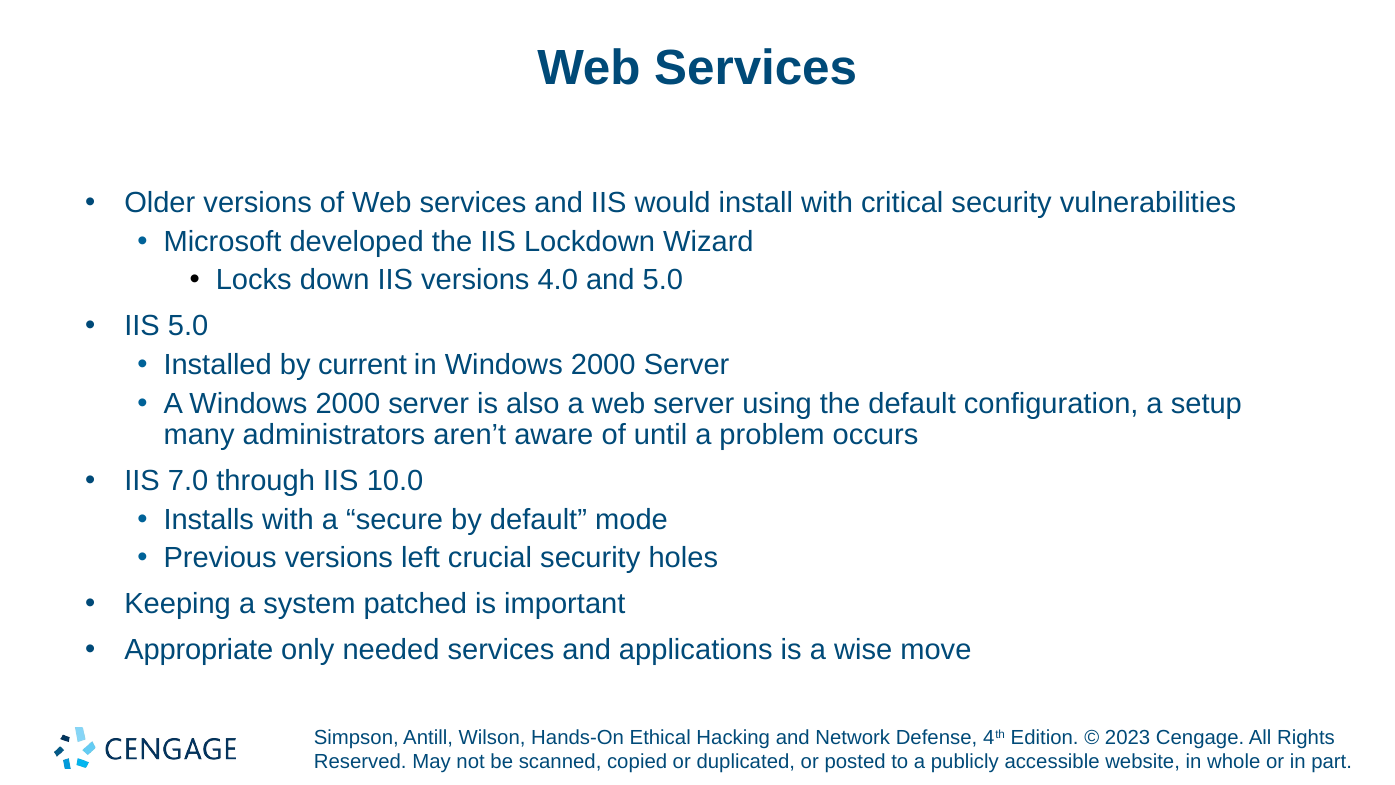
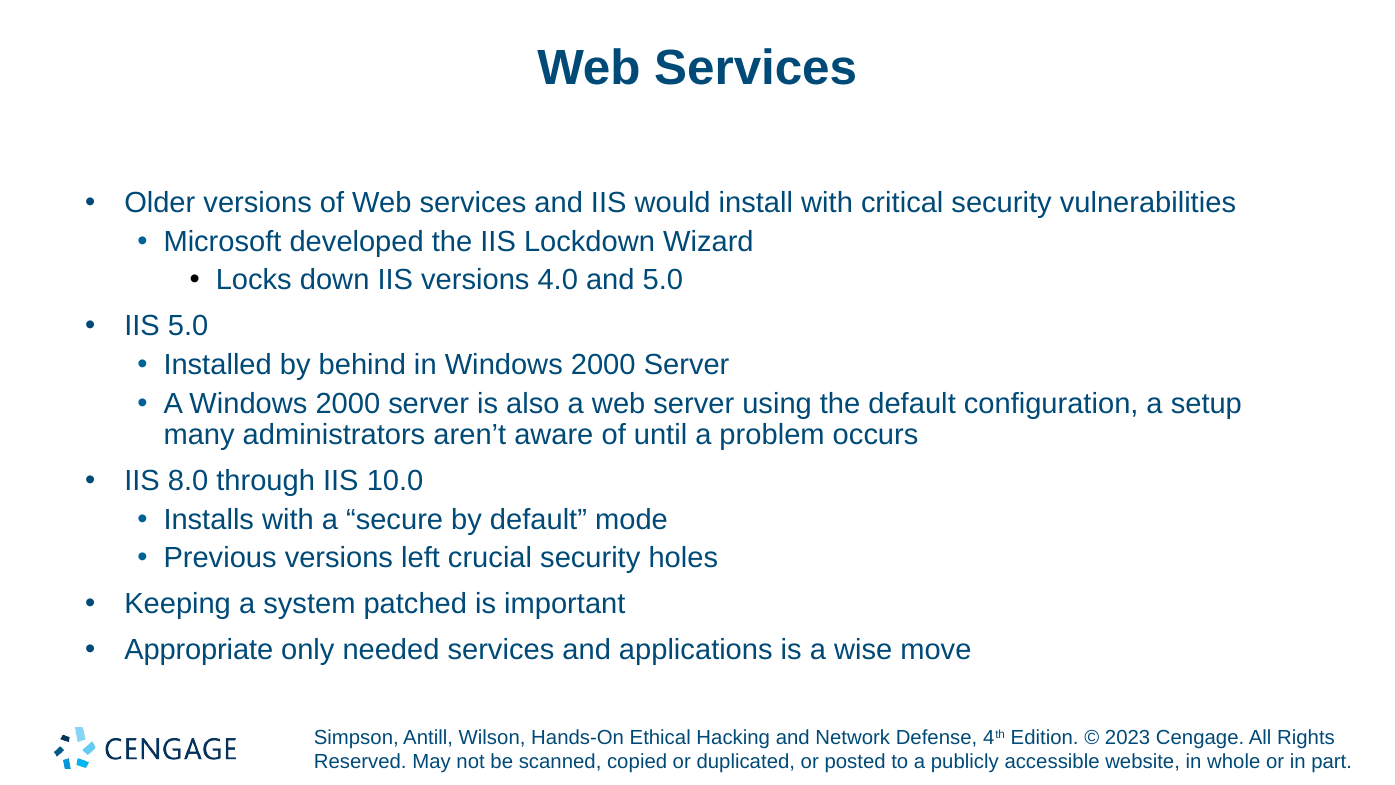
current: current -> behind
7.0: 7.0 -> 8.0
